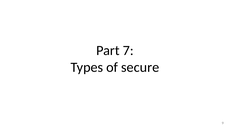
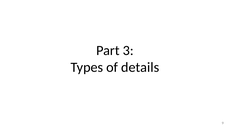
7: 7 -> 3
secure: secure -> details
